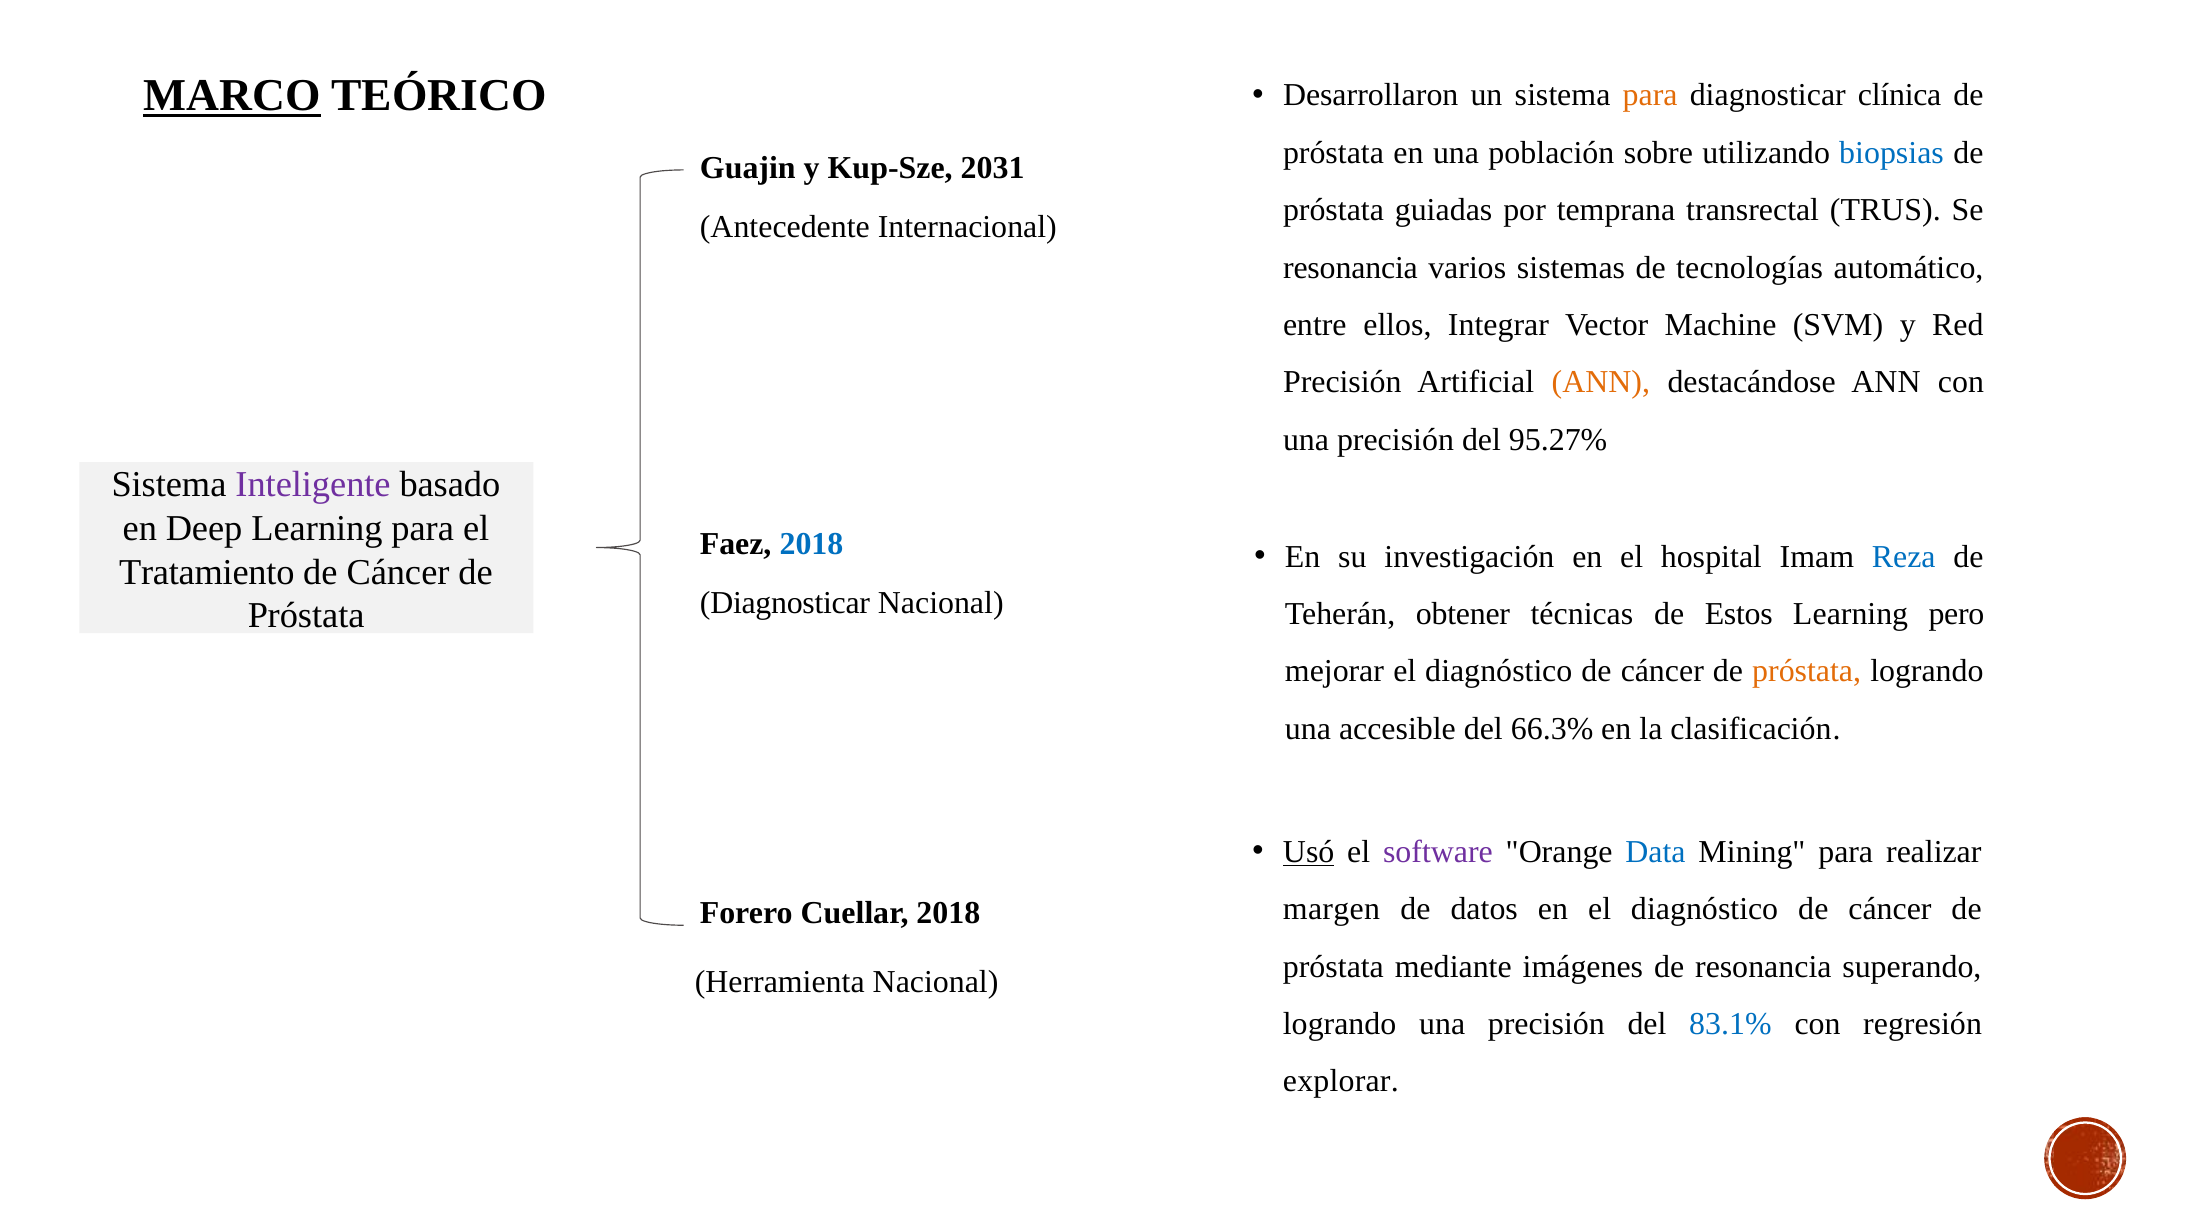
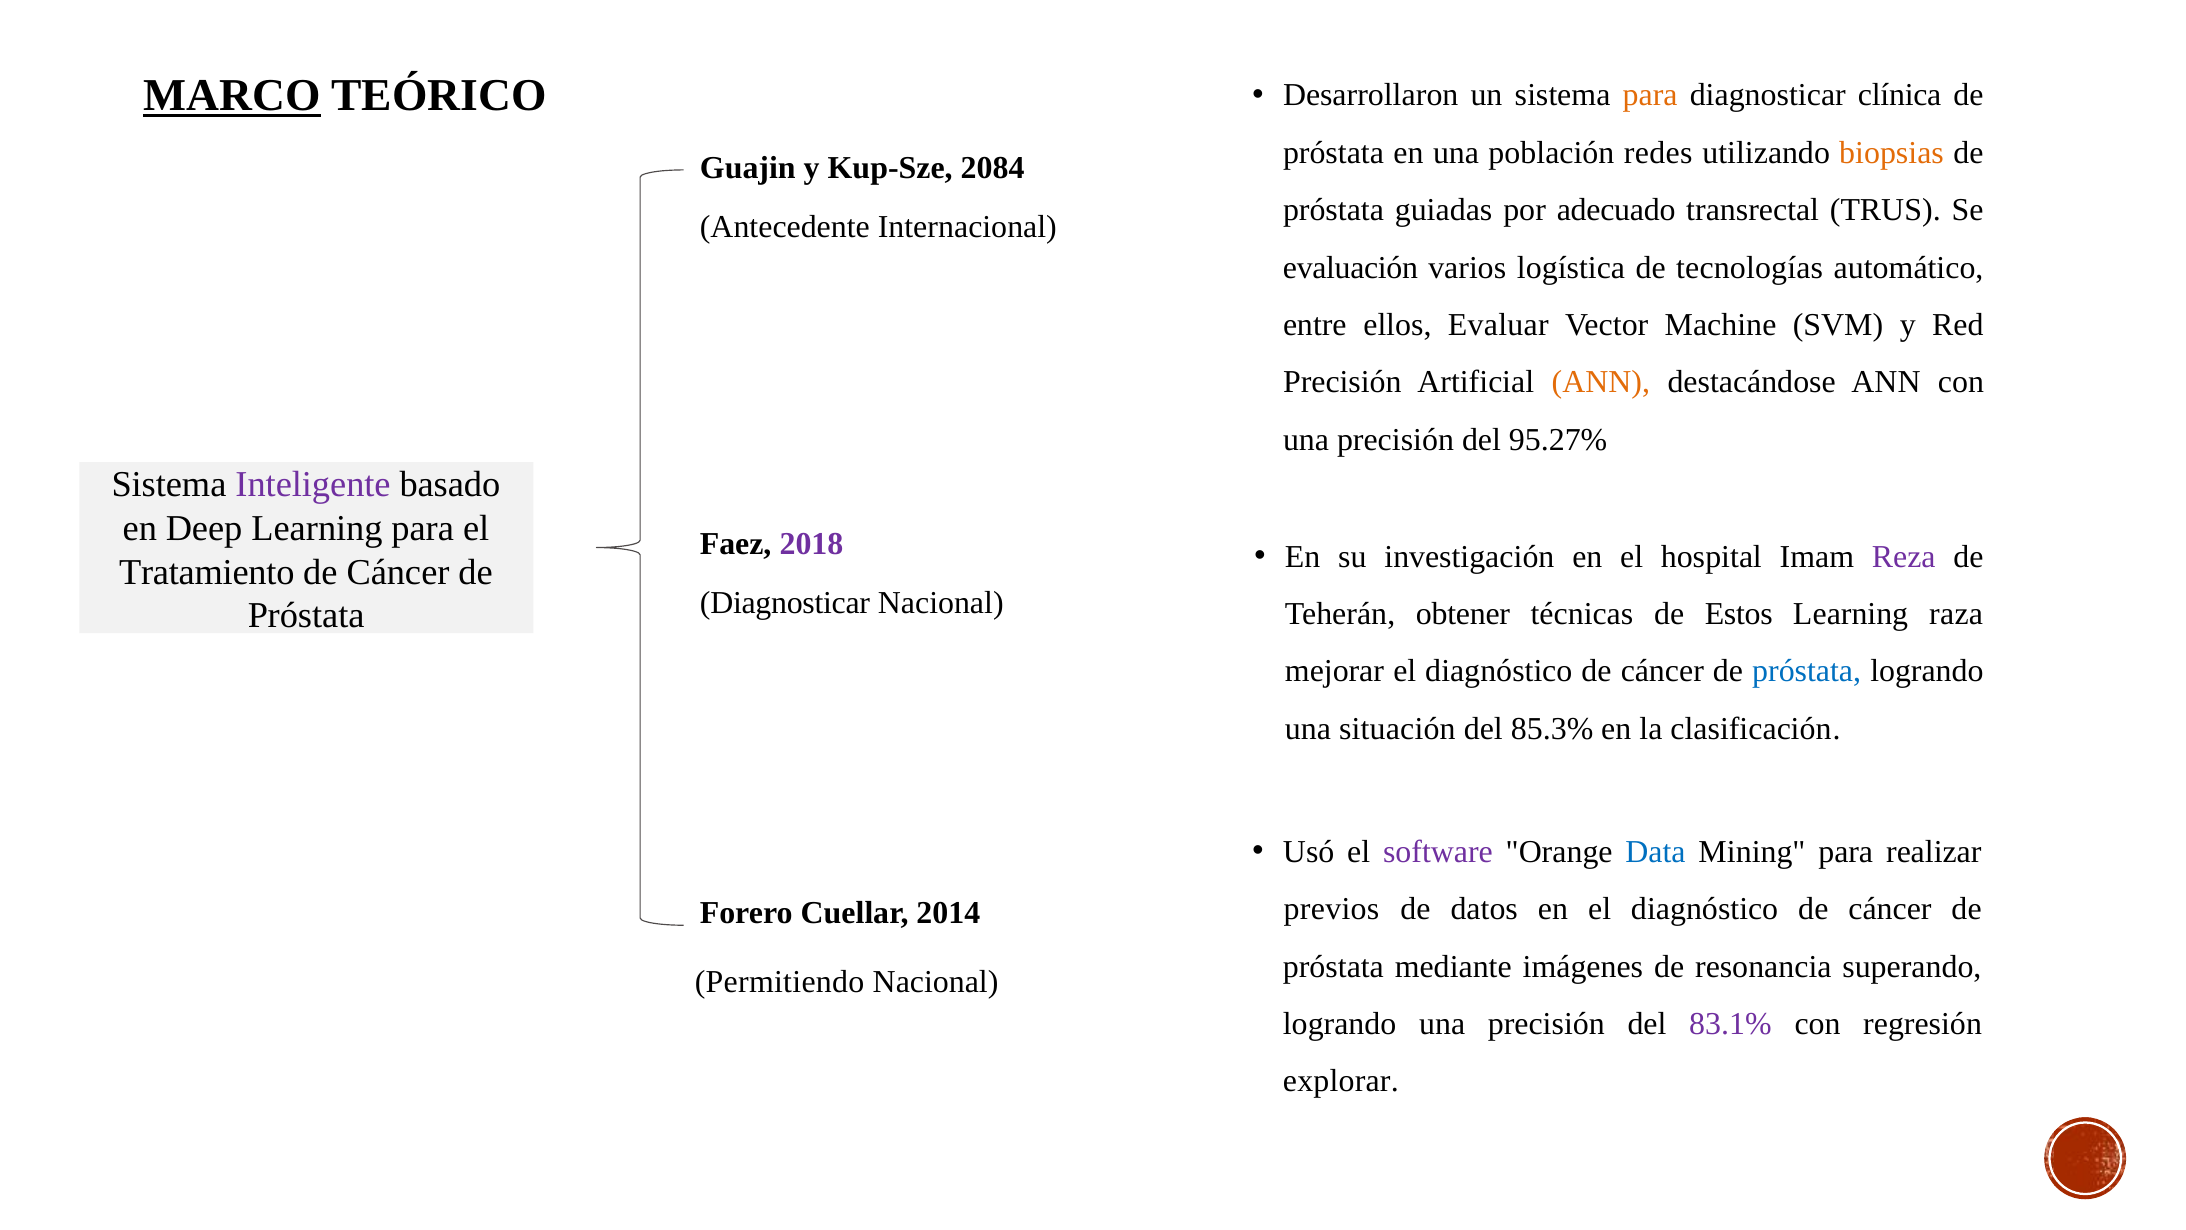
sobre: sobre -> redes
biopsias colour: blue -> orange
2031: 2031 -> 2084
temprana: temprana -> adecuado
resonancia at (1350, 267): resonancia -> evaluación
sistemas: sistemas -> logística
Integrar: Integrar -> Evaluar
2018 at (811, 544) colour: blue -> purple
Reza colour: blue -> purple
pero: pero -> raza
próstata at (1807, 671) colour: orange -> blue
accesible: accesible -> situación
66.3%: 66.3% -> 85.3%
Usó underline: present -> none
margen: margen -> previos
Cuellar 2018: 2018 -> 2014
Herramienta: Herramienta -> Permitiendo
83.1% colour: blue -> purple
